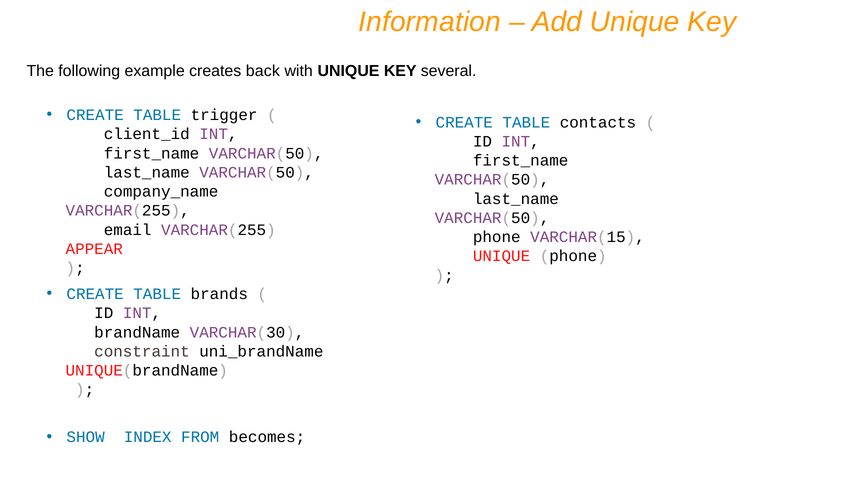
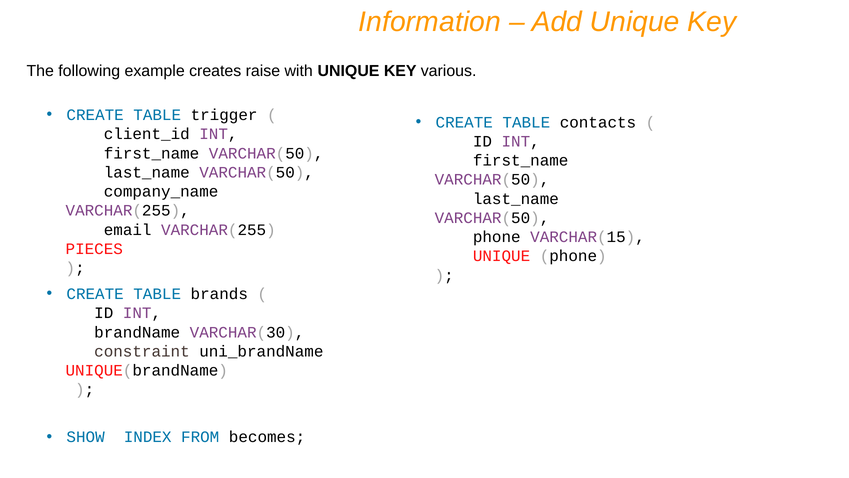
back: back -> raise
several: several -> various
APPEAR: APPEAR -> PIECES
